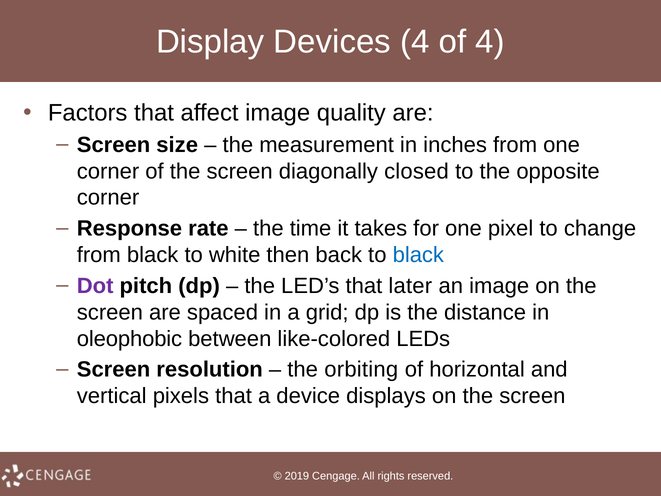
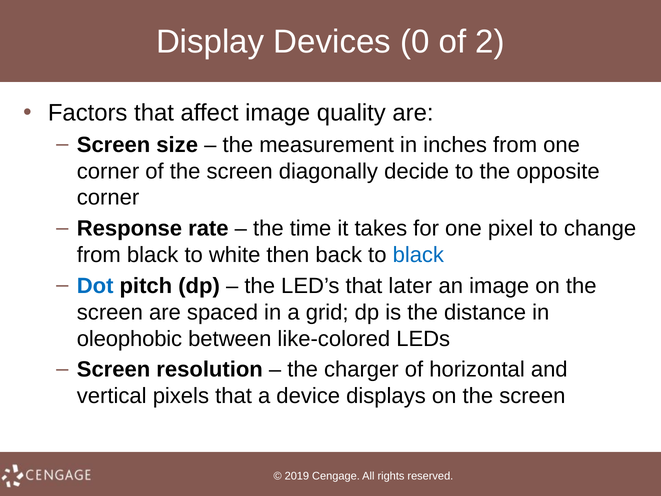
Devices 4: 4 -> 0
of 4: 4 -> 2
closed: closed -> decide
Dot colour: purple -> blue
orbiting: orbiting -> charger
